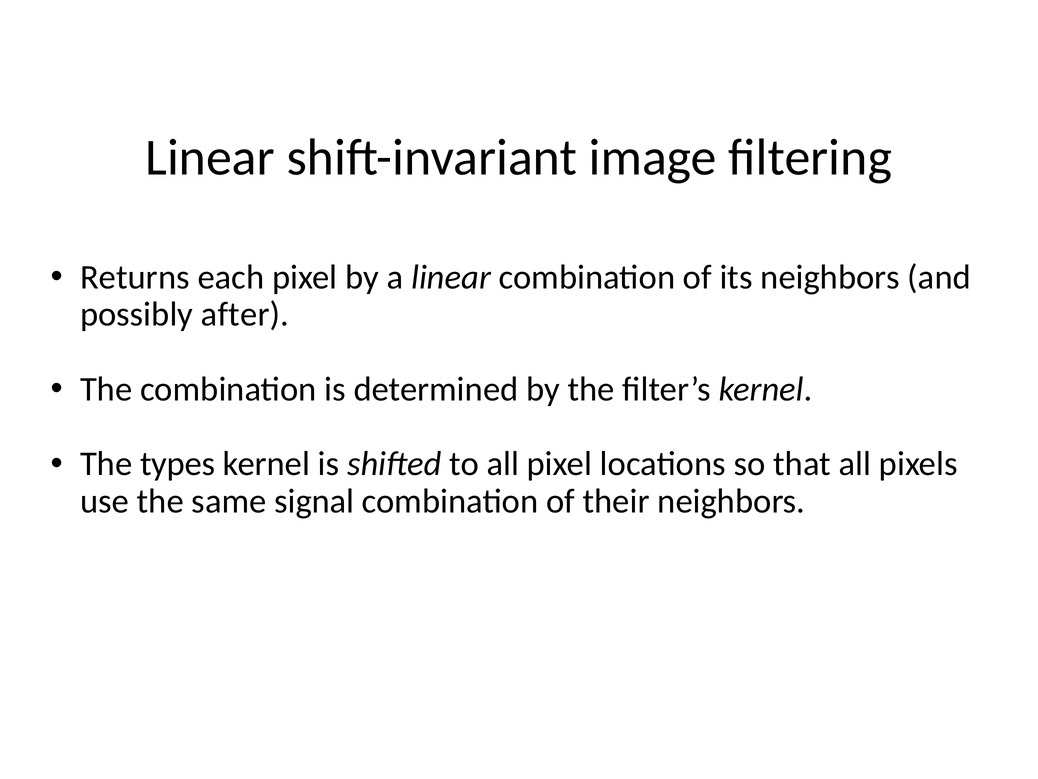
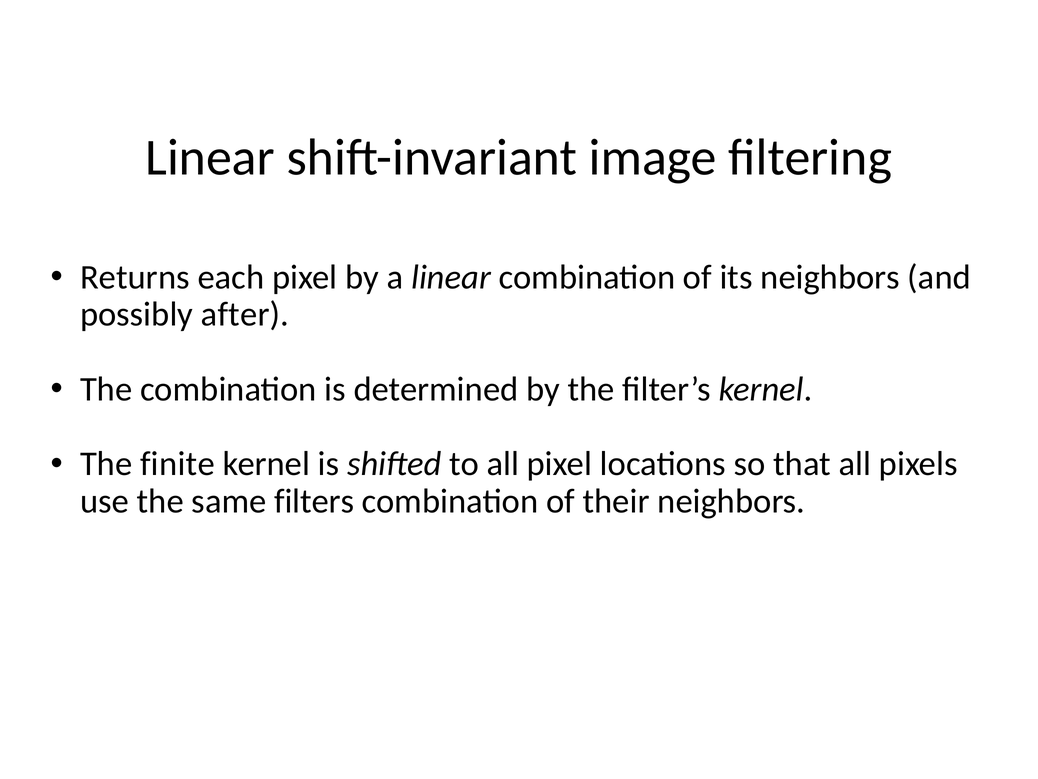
types: types -> finite
signal: signal -> filters
